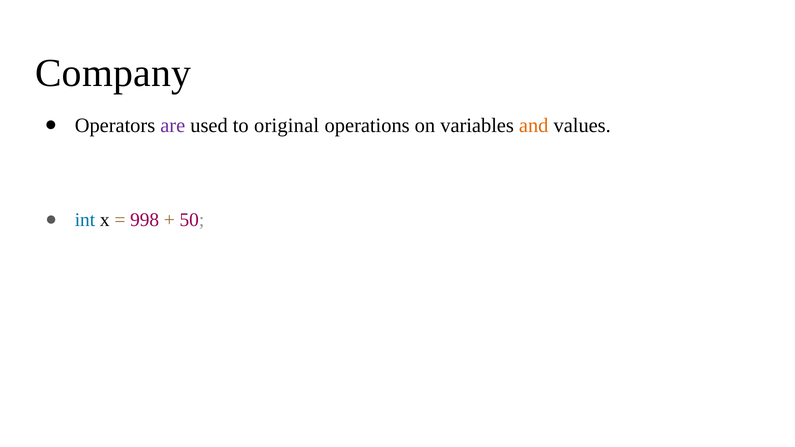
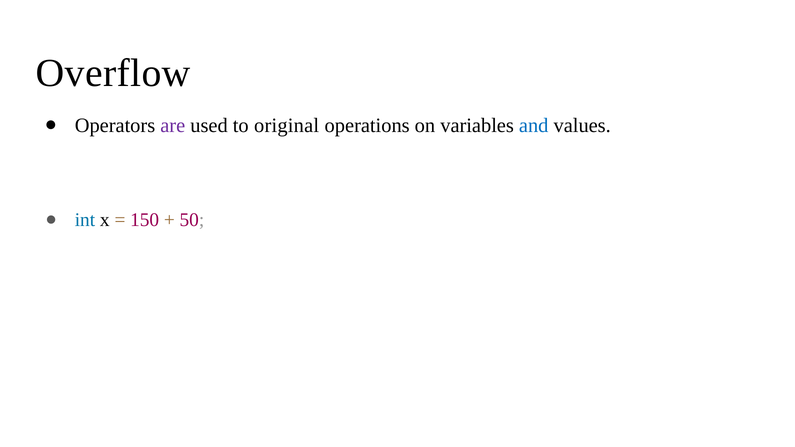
Company: Company -> Overflow
and colour: orange -> blue
998: 998 -> 150
